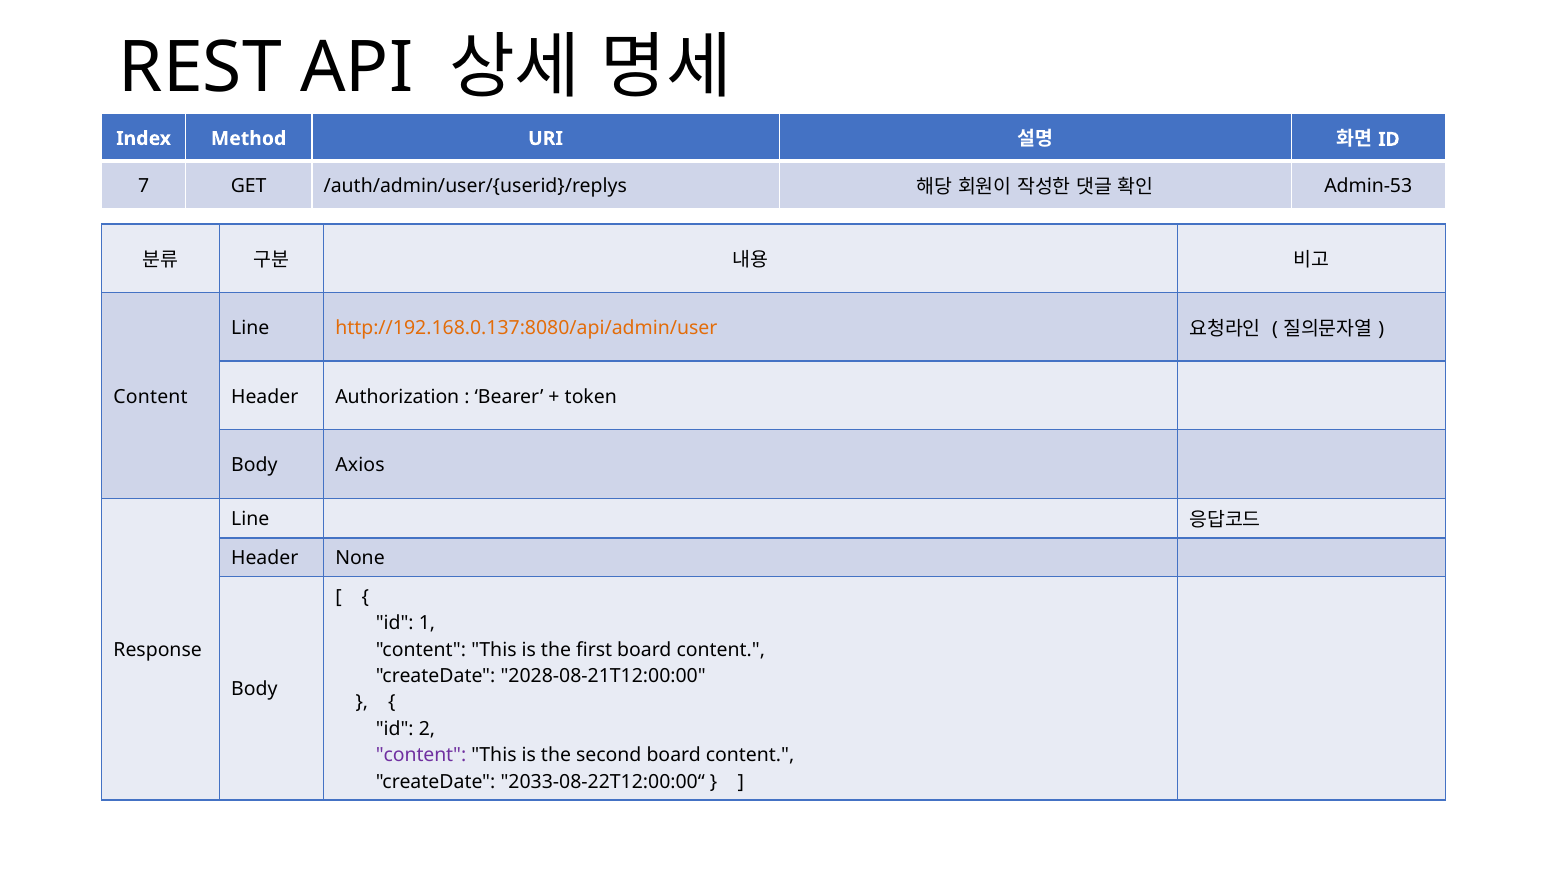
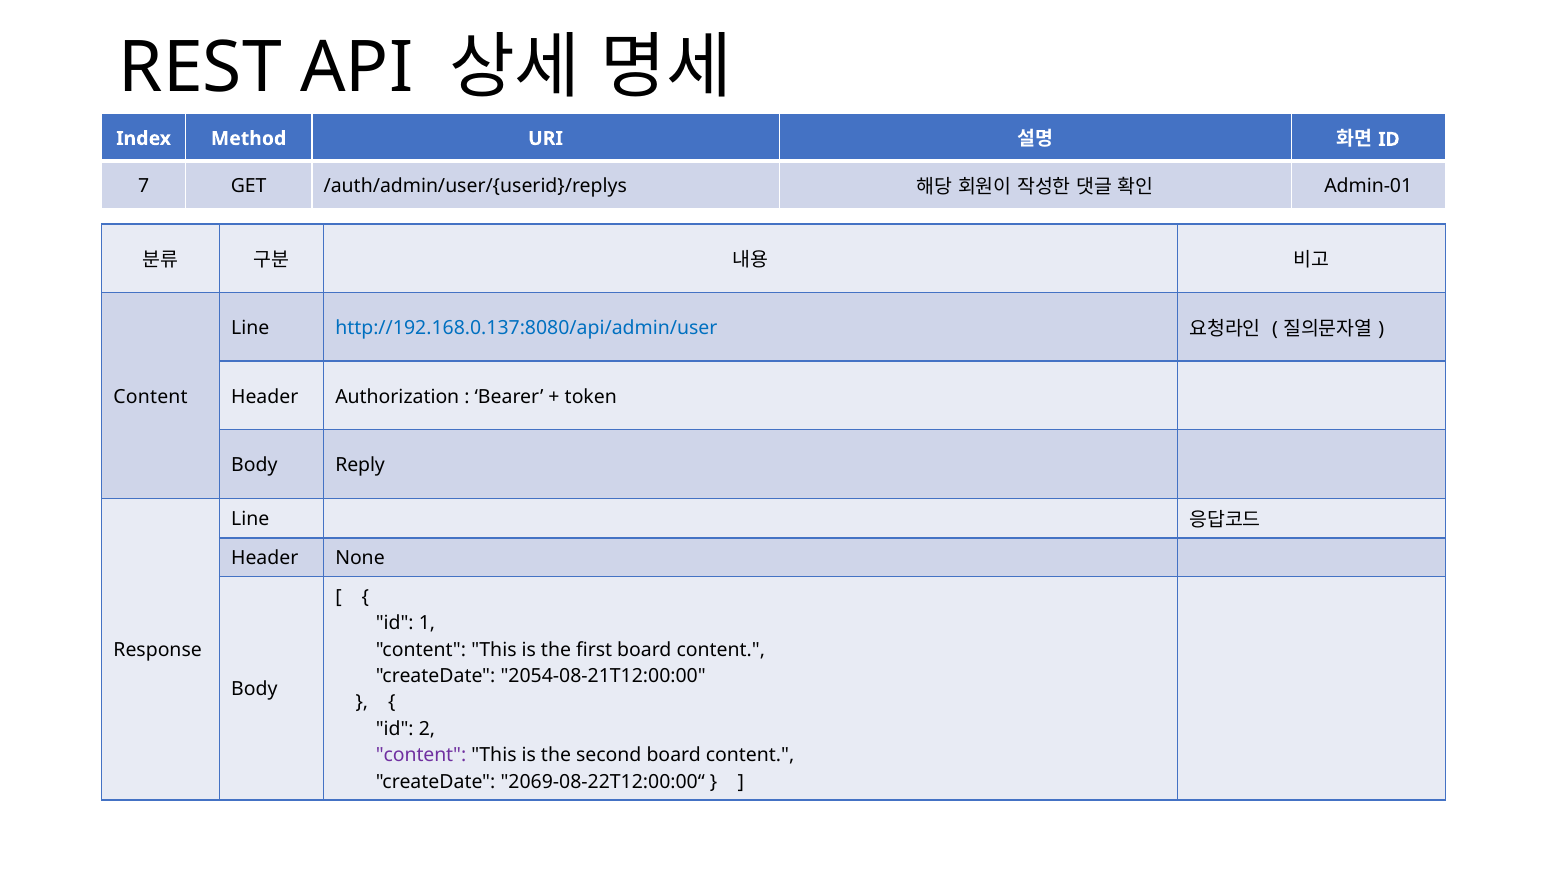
Admin-53: Admin-53 -> Admin-01
http://192.168.0.137:8080/api/admin/user colour: orange -> blue
Axios: Axios -> Reply
2028-08-21T12:00:00: 2028-08-21T12:00:00 -> 2054-08-21T12:00:00
2033-08-22T12:00:00“: 2033-08-22T12:00:00“ -> 2069-08-22T12:00:00“
